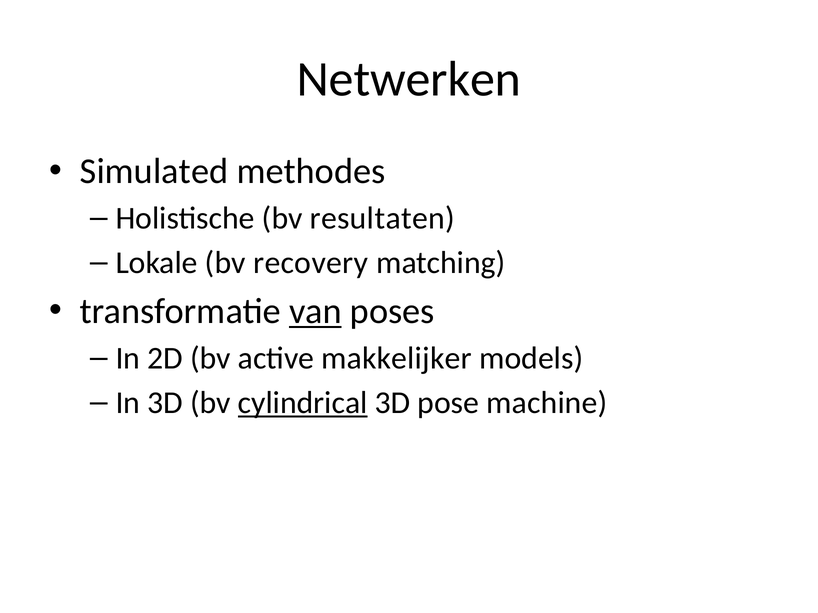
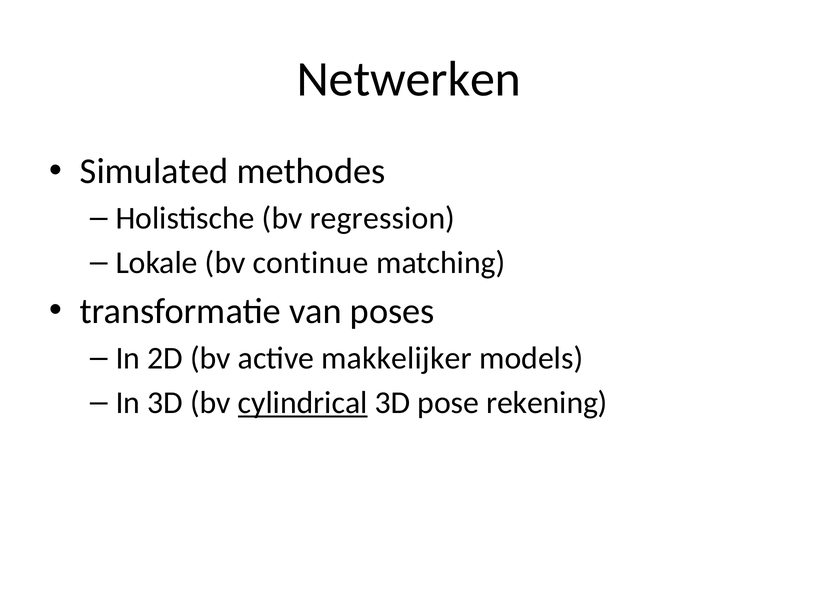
resultaten: resultaten -> regression
recovery: recovery -> continue
van underline: present -> none
machine: machine -> rekening
